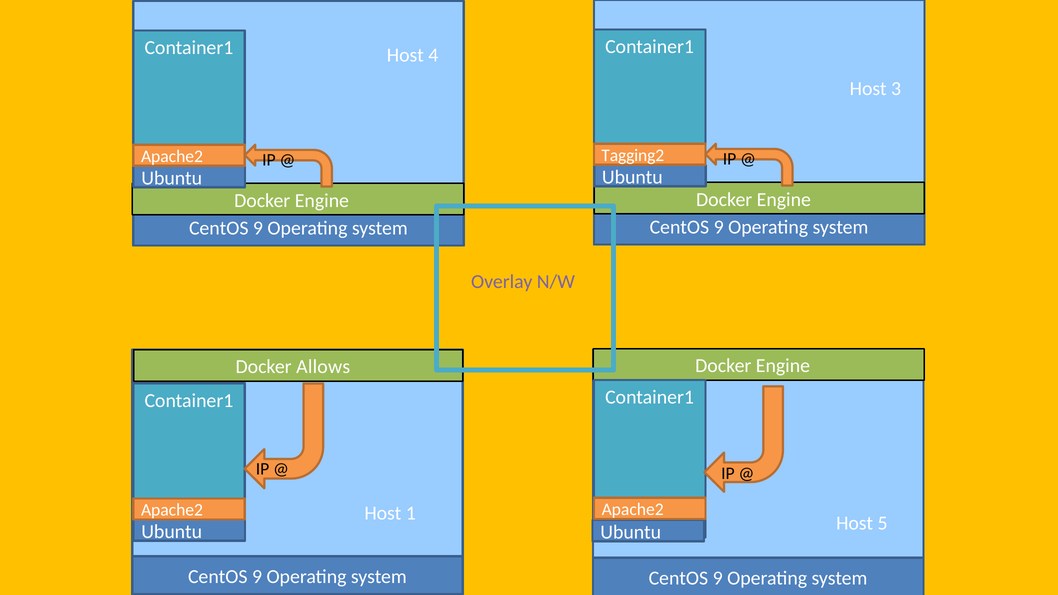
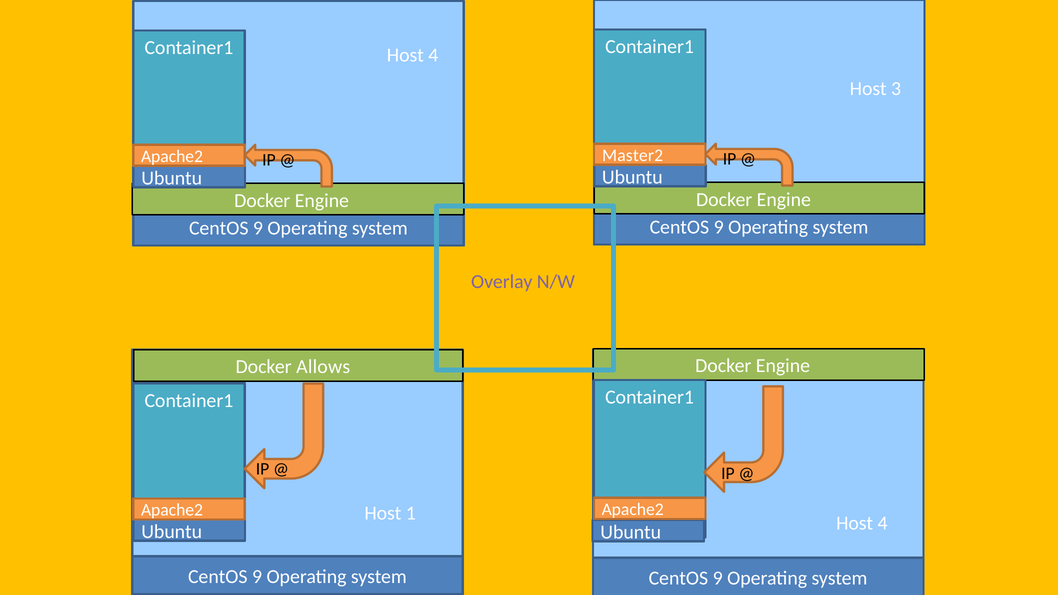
Tagging2: Tagging2 -> Master2
5 at (883, 523): 5 -> 4
